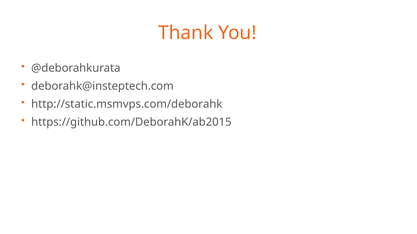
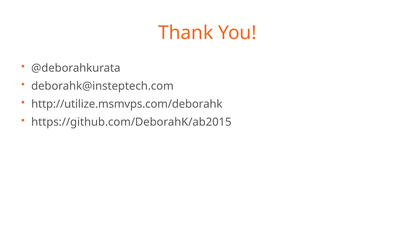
http://static.msmvps.com/deborahk: http://static.msmvps.com/deborahk -> http://utilize.msmvps.com/deborahk
